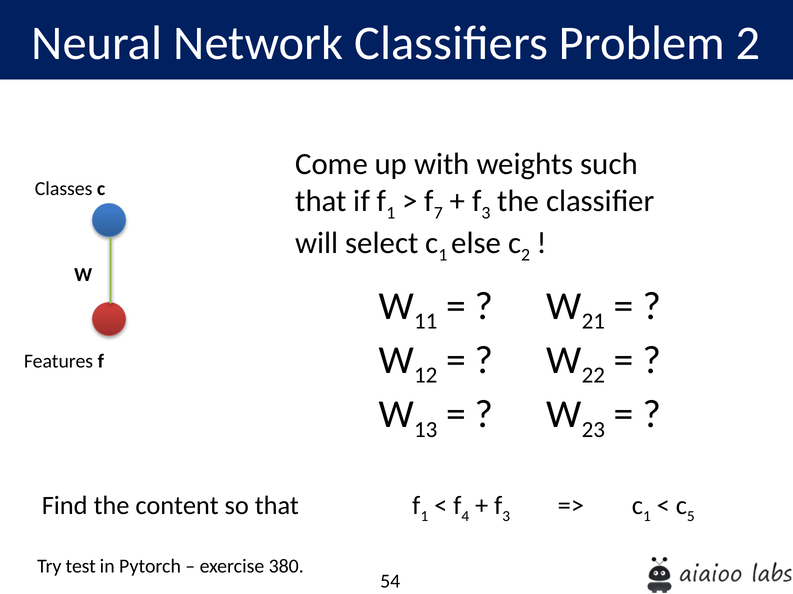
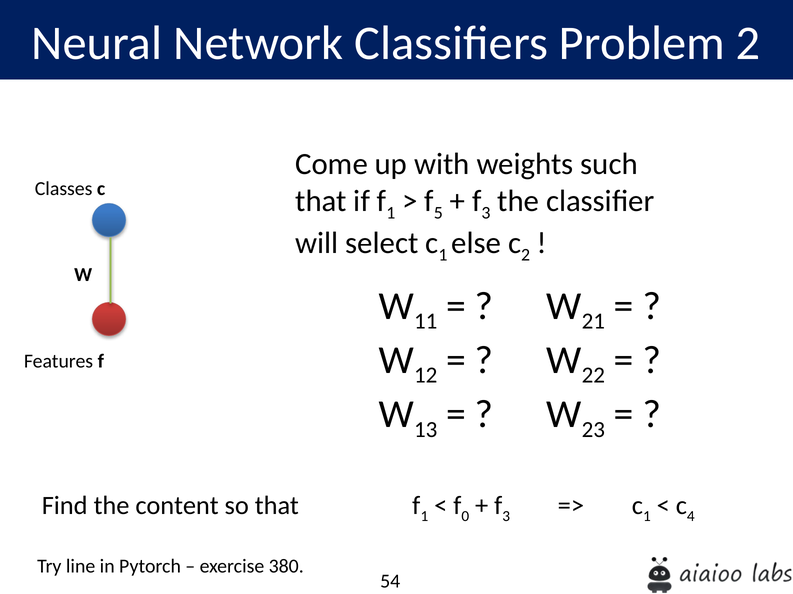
7: 7 -> 5
4: 4 -> 0
5: 5 -> 4
test: test -> line
